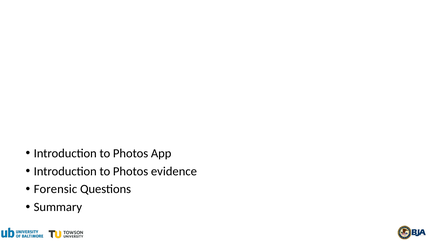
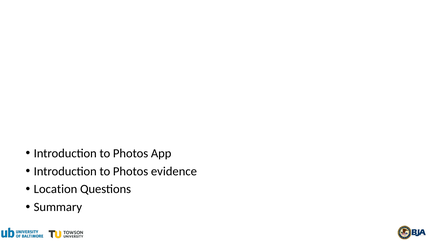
Forensic: Forensic -> Location
